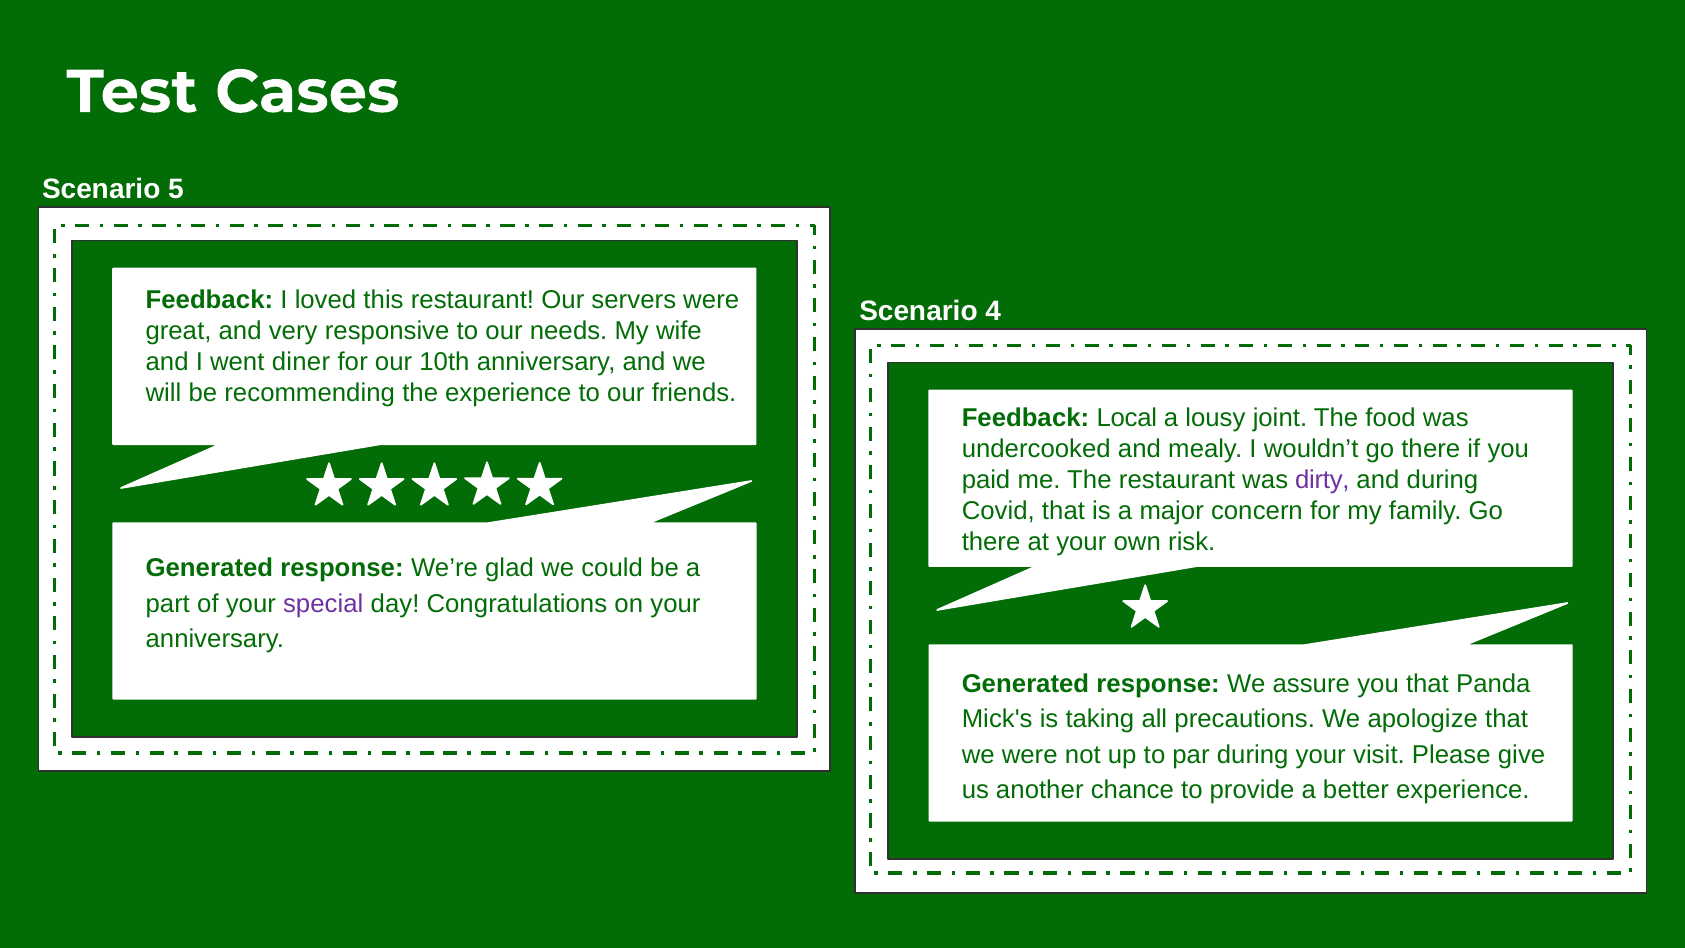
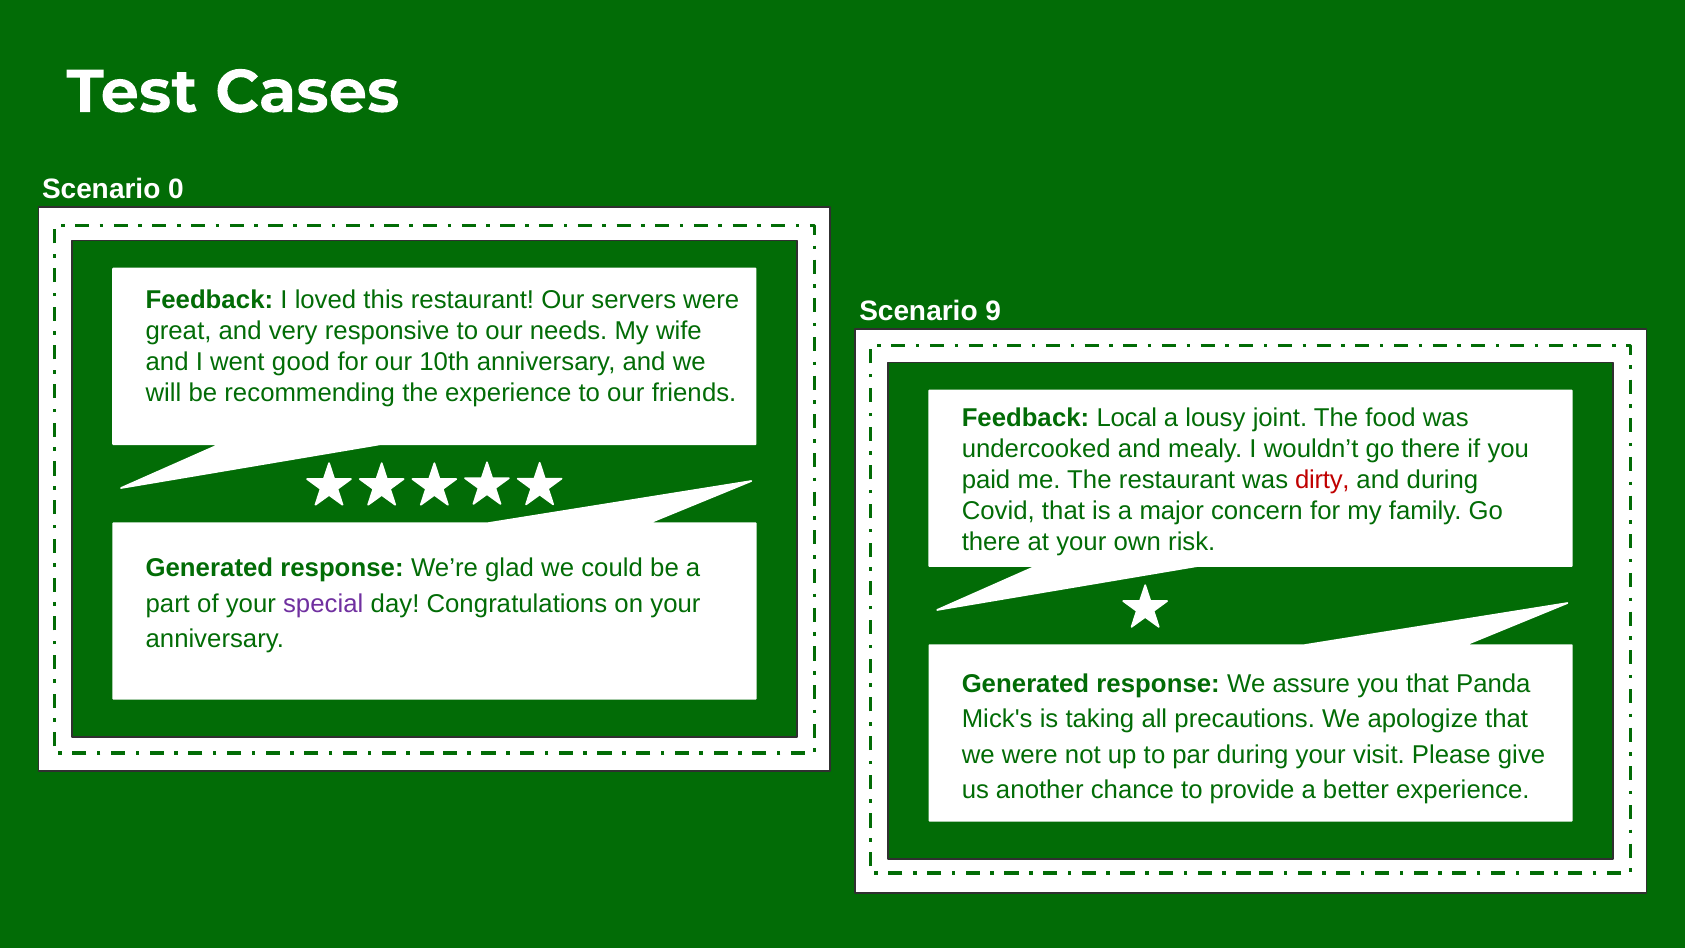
5: 5 -> 0
4: 4 -> 9
diner: diner -> good
dirty colour: purple -> red
